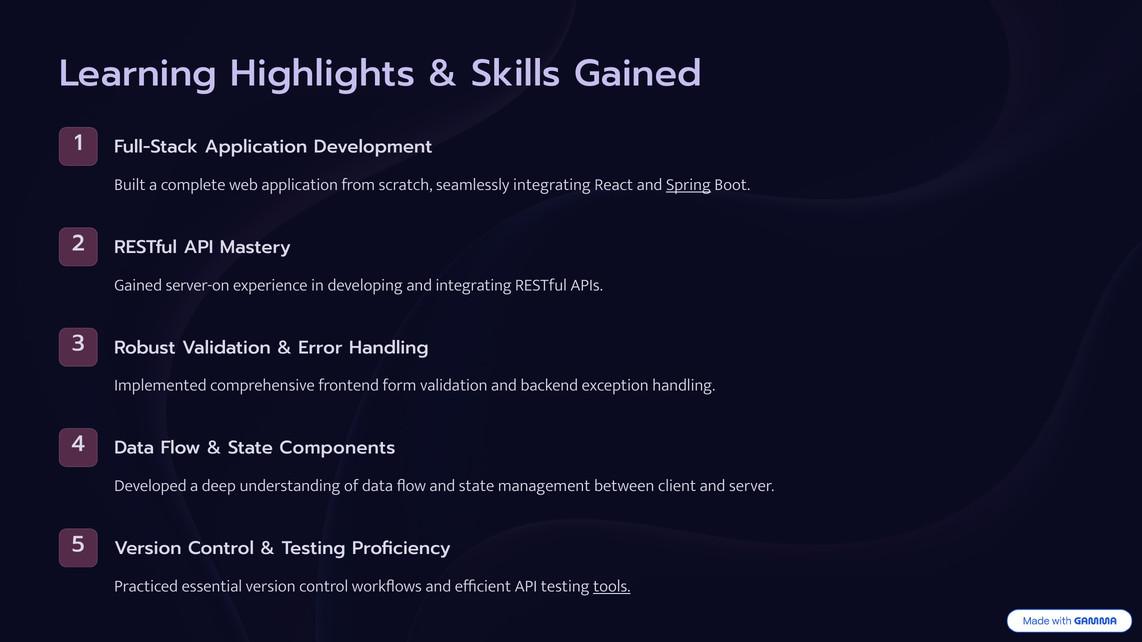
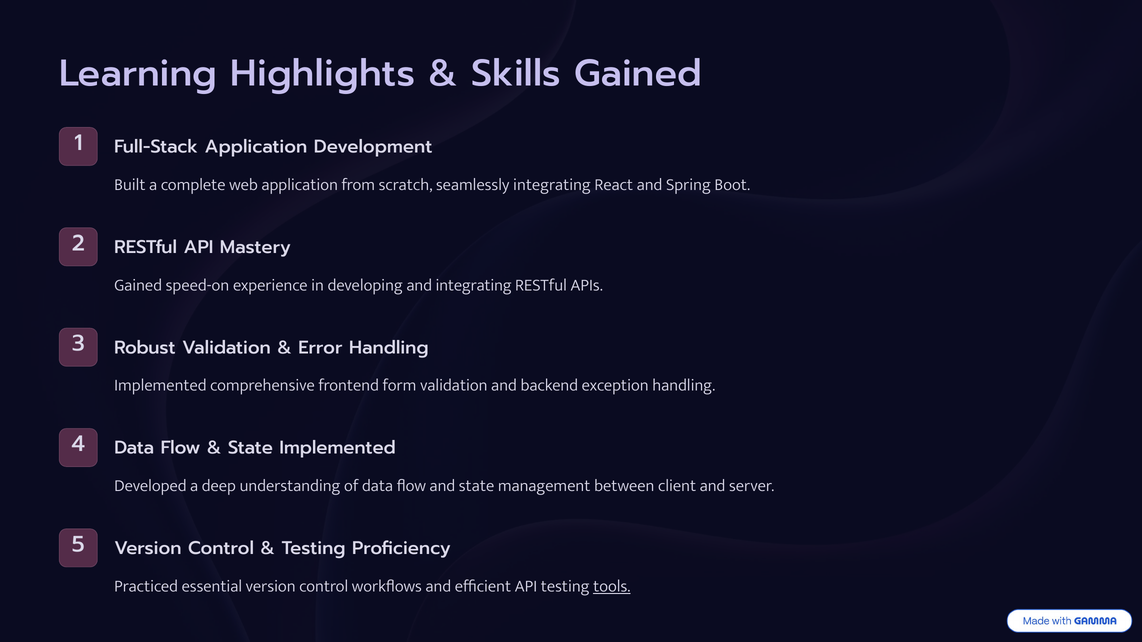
Spring underline: present -> none
server-on: server-on -> speed-on
State Components: Components -> Implemented
